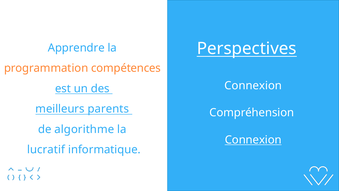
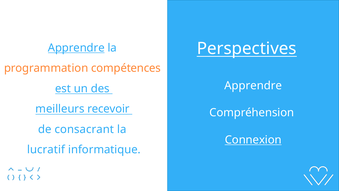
Apprendre at (76, 48) underline: none -> present
Connexion at (253, 85): Connexion -> Apprendre
parents: parents -> recevoir
algorithme: algorithme -> consacrant
